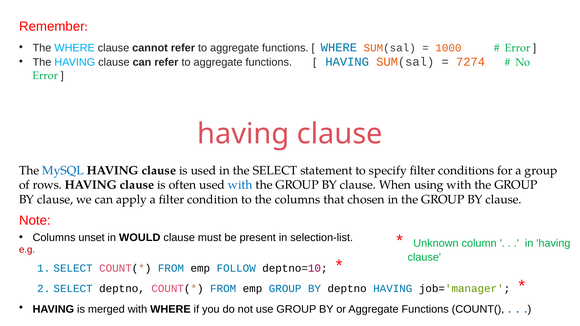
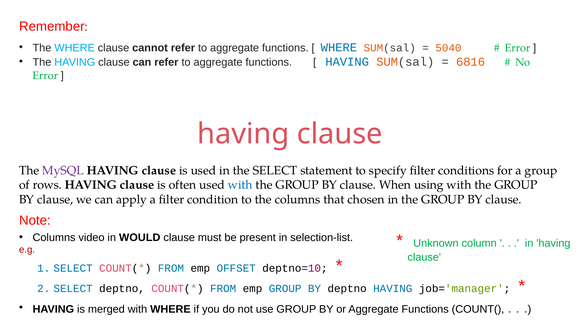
1000: 1000 -> 5040
7274: 7274 -> 6816
MySQL colour: blue -> purple
unset: unset -> video
FOLLOW: FOLLOW -> OFFSET
